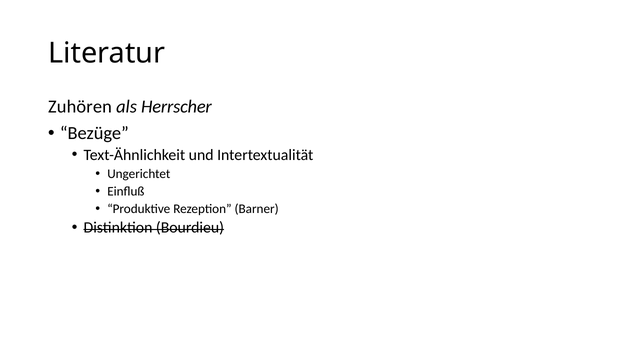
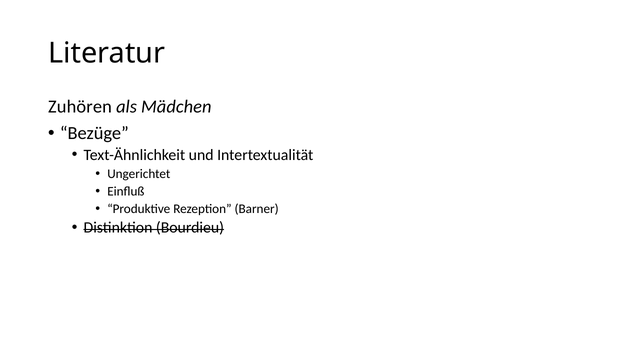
Herrscher: Herrscher -> Mädchen
